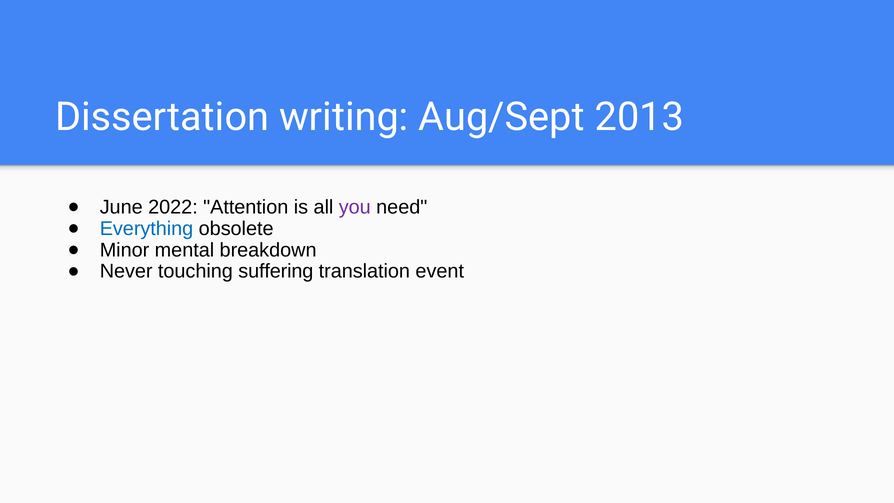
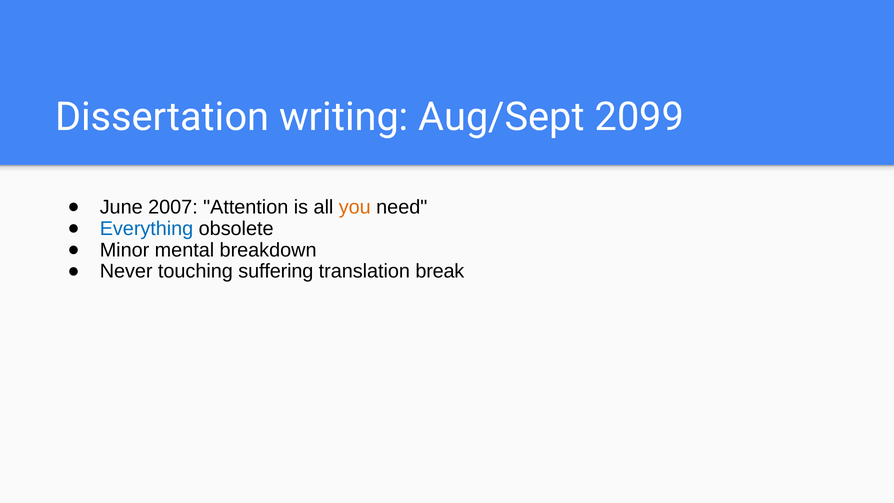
2013: 2013 -> 2099
2022: 2022 -> 2007
you colour: purple -> orange
event: event -> break
